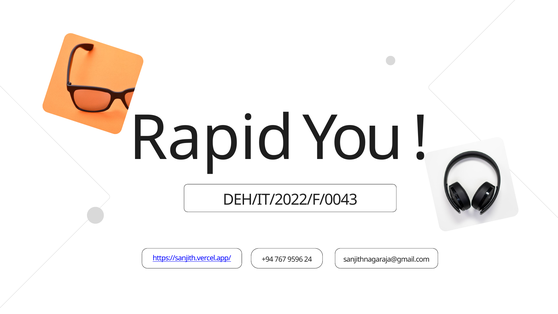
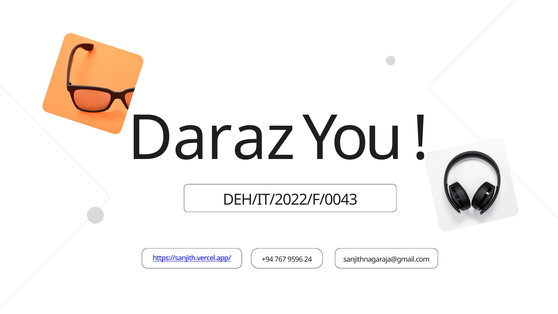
Rapid: Rapid -> Daraz
